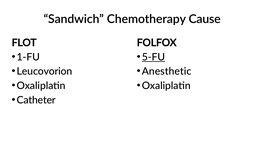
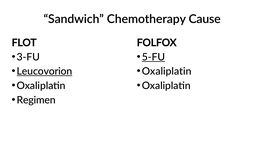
1-FU: 1-FU -> 3-FU
Leucovorion underline: none -> present
Anesthetic at (167, 72): Anesthetic -> Oxaliplatin
Catheter: Catheter -> Regimen
